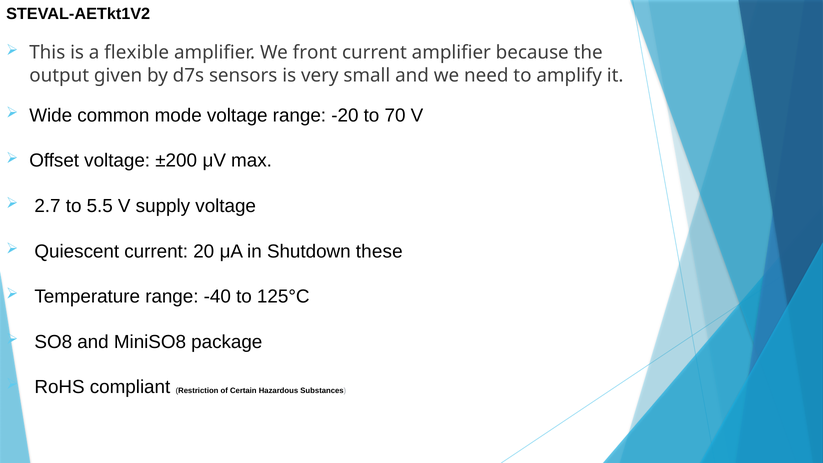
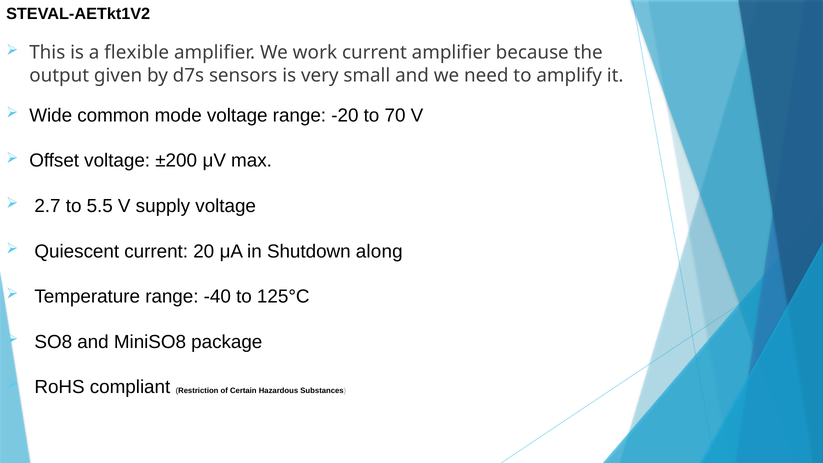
front: front -> work
these: these -> along
